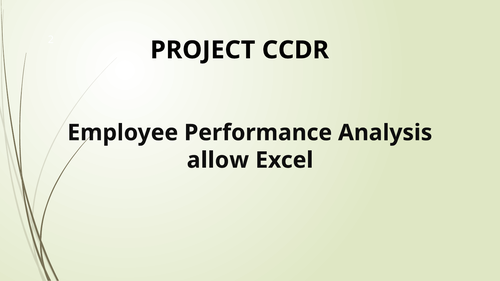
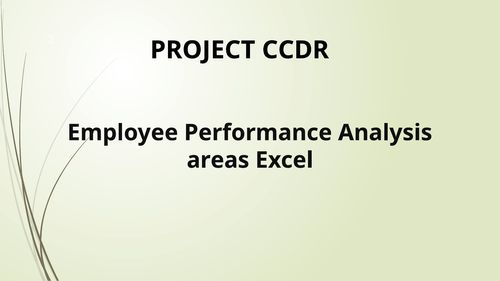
allow: allow -> areas
